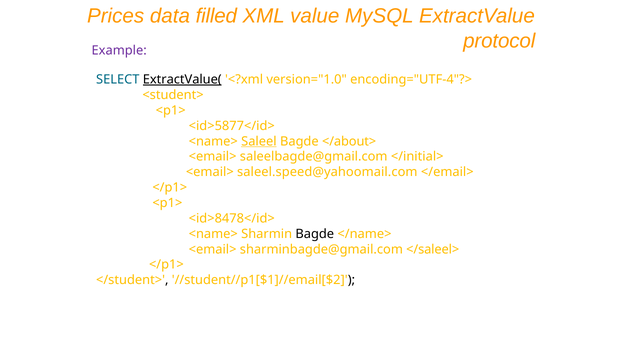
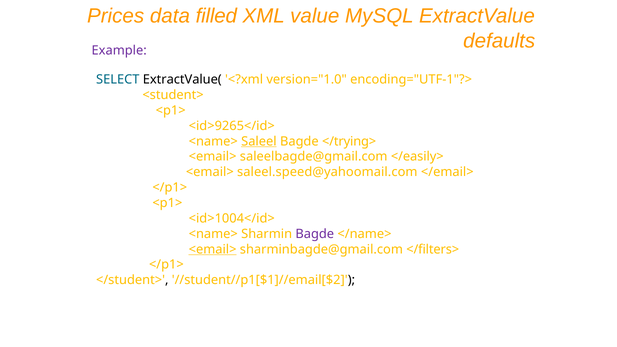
protocol: protocol -> defaults
ExtractValue( underline: present -> none
encoding="UTF-4"?>: encoding="UTF-4"?> -> encoding="UTF-1"?>
<id>5877</id>: <id>5877</id> -> <id>9265</id>
</about>: </about> -> </trying>
</initial>: </initial> -> </easily>
<id>8478</id>: <id>8478</id> -> <id>1004</id>
Bagde at (315, 234) colour: black -> purple
<email> at (213, 249) underline: none -> present
</saleel>: </saleel> -> </filters>
